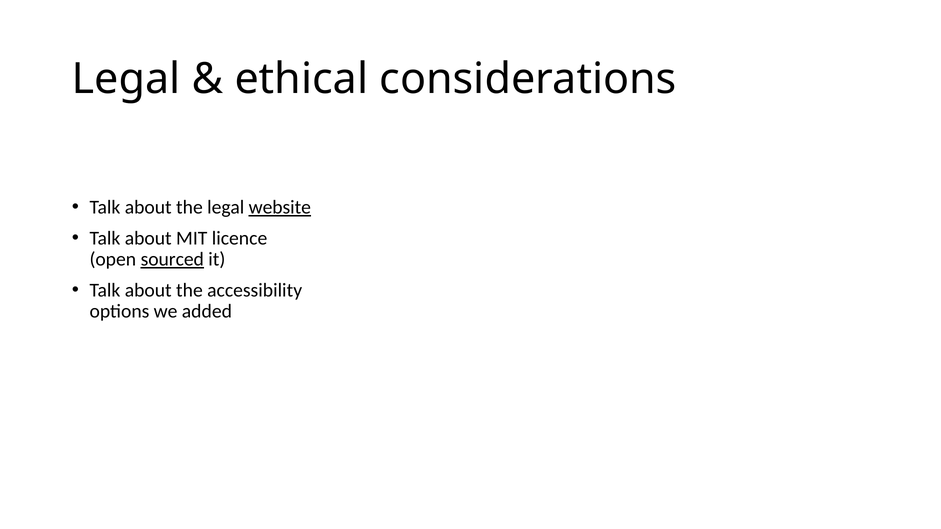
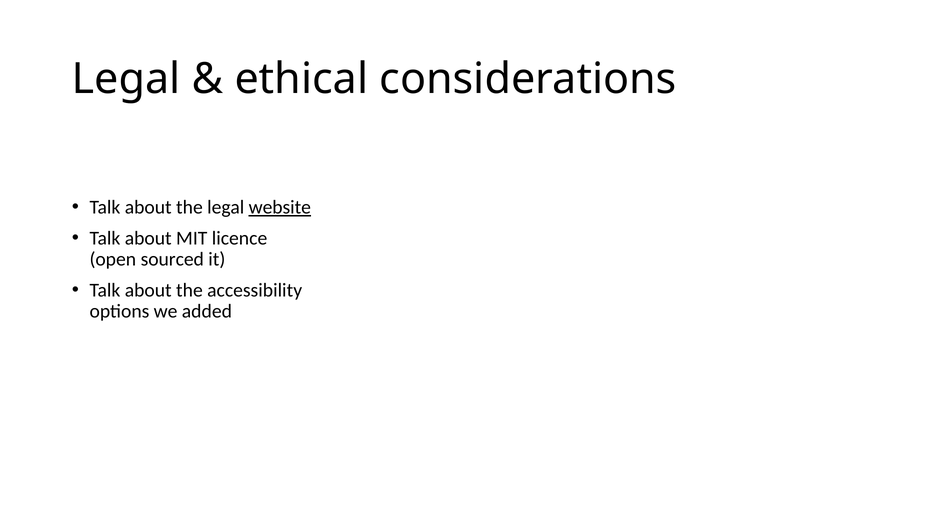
sourced underline: present -> none
